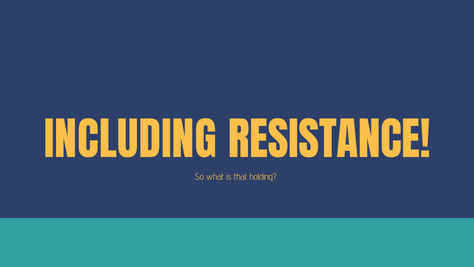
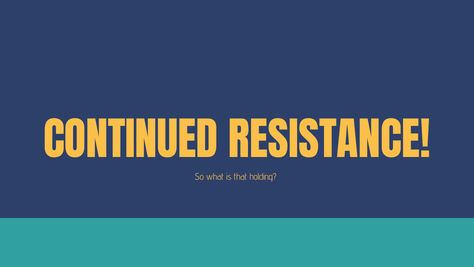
INCLUDING: INCLUDING -> CONTINUED
